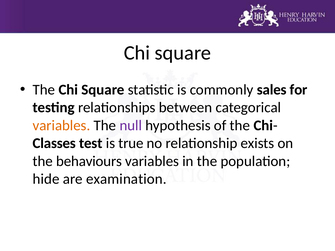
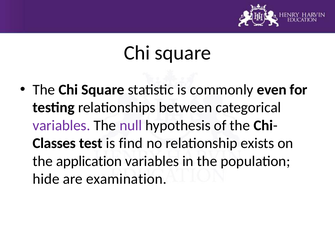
sales: sales -> even
variables at (61, 126) colour: orange -> purple
true: true -> find
behaviours: behaviours -> application
